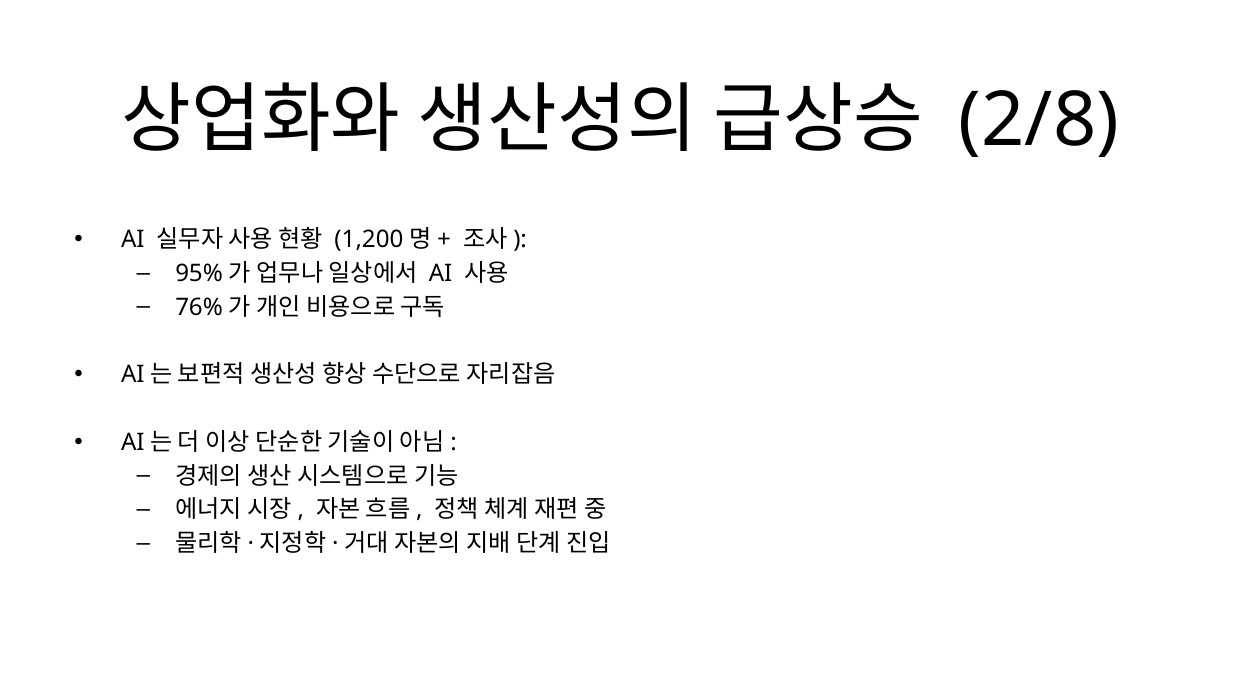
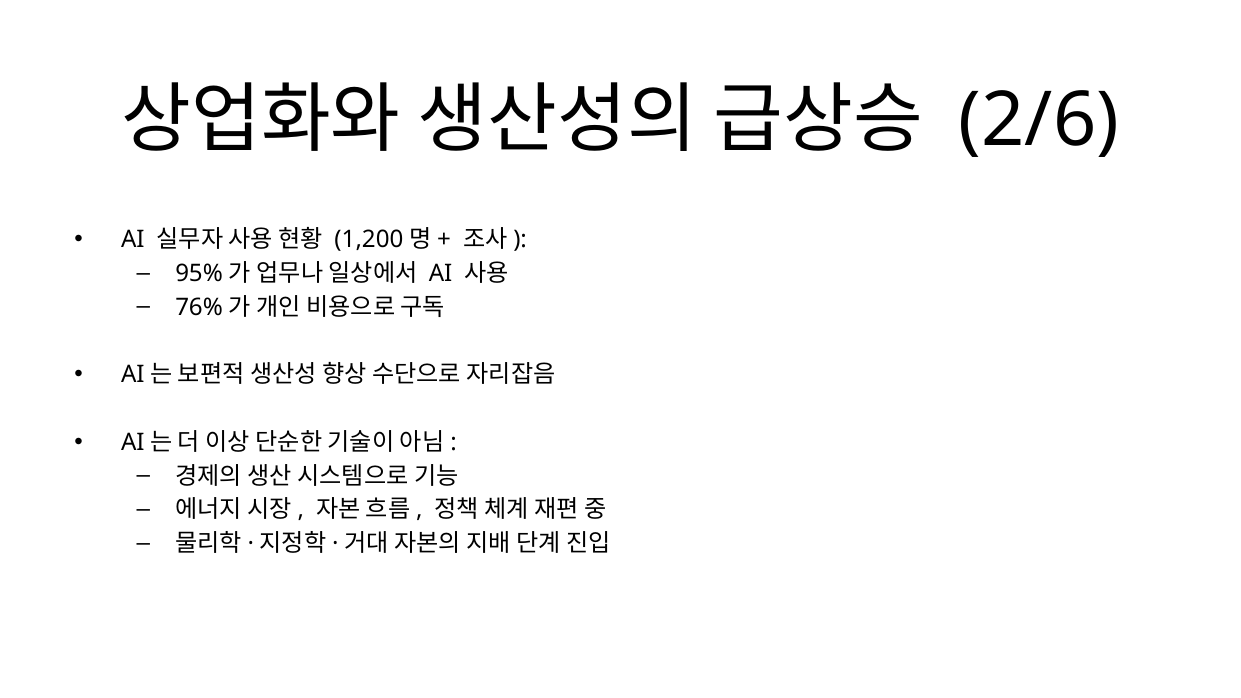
2/8: 2/8 -> 2/6
